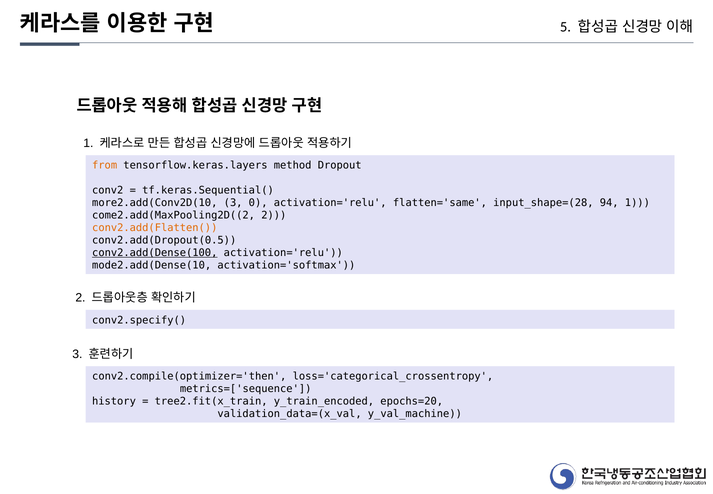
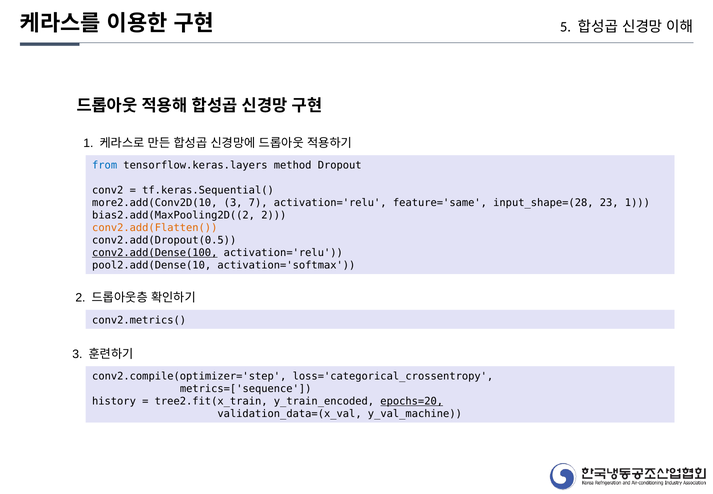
from colour: orange -> blue
0: 0 -> 7
flatten='same: flatten='same -> feature='same
94: 94 -> 23
come2.add(MaxPooling2D((2: come2.add(MaxPooling2D((2 -> bias2.add(MaxPooling2D((2
mode2.add(Dense(10: mode2.add(Dense(10 -> pool2.add(Dense(10
conv2.specify(: conv2.specify( -> conv2.metrics(
conv2.compile(optimizer='then: conv2.compile(optimizer='then -> conv2.compile(optimizer='step
epochs=20 underline: none -> present
